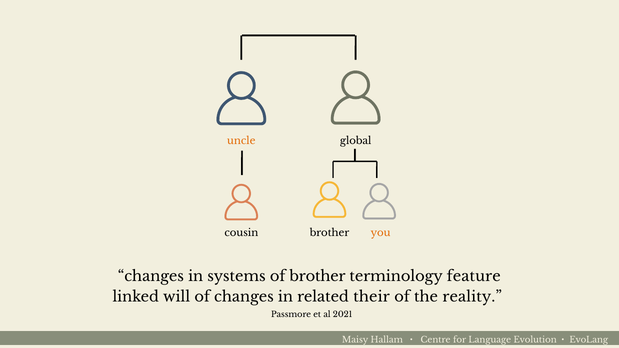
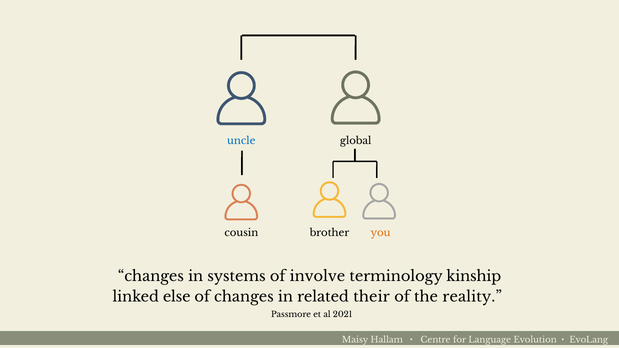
uncle colour: orange -> blue
of brother: brother -> involve
feature: feature -> kinship
will: will -> else
